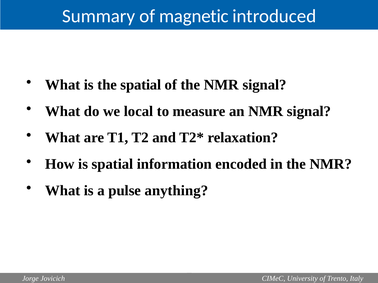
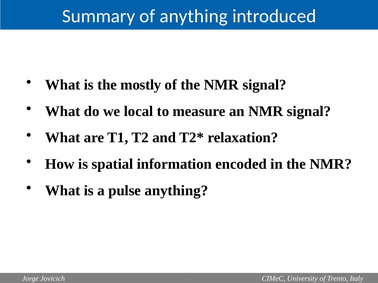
of magnetic: magnetic -> anything
the spatial: spatial -> mostly
